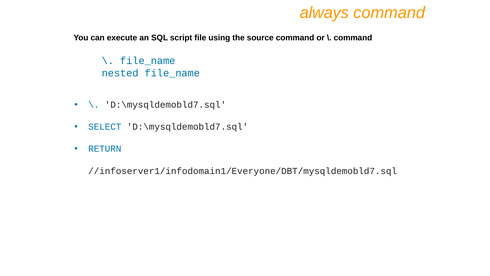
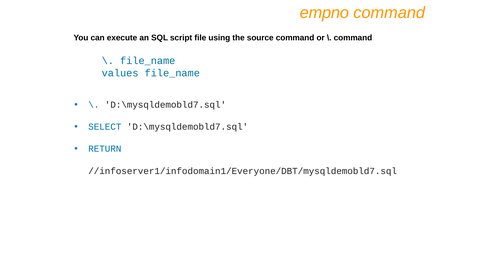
always: always -> empno
nested: nested -> values
